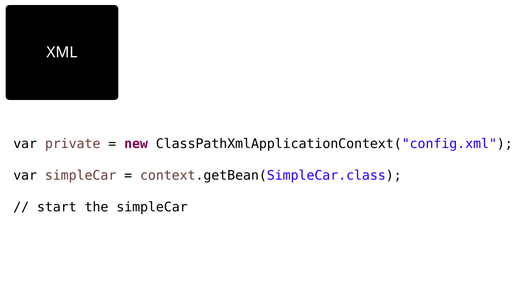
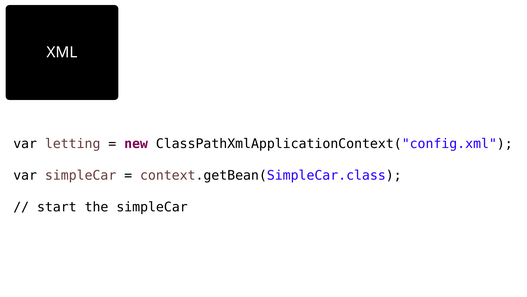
private: private -> letting
